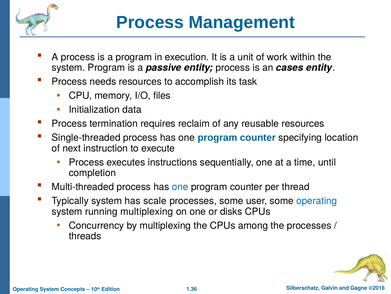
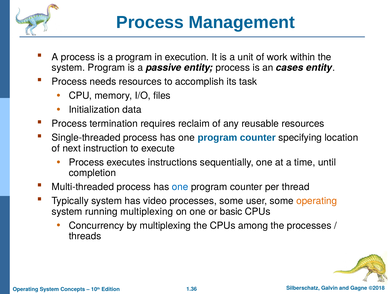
scale: scale -> video
operating at (317, 200) colour: blue -> orange
disks: disks -> basic
